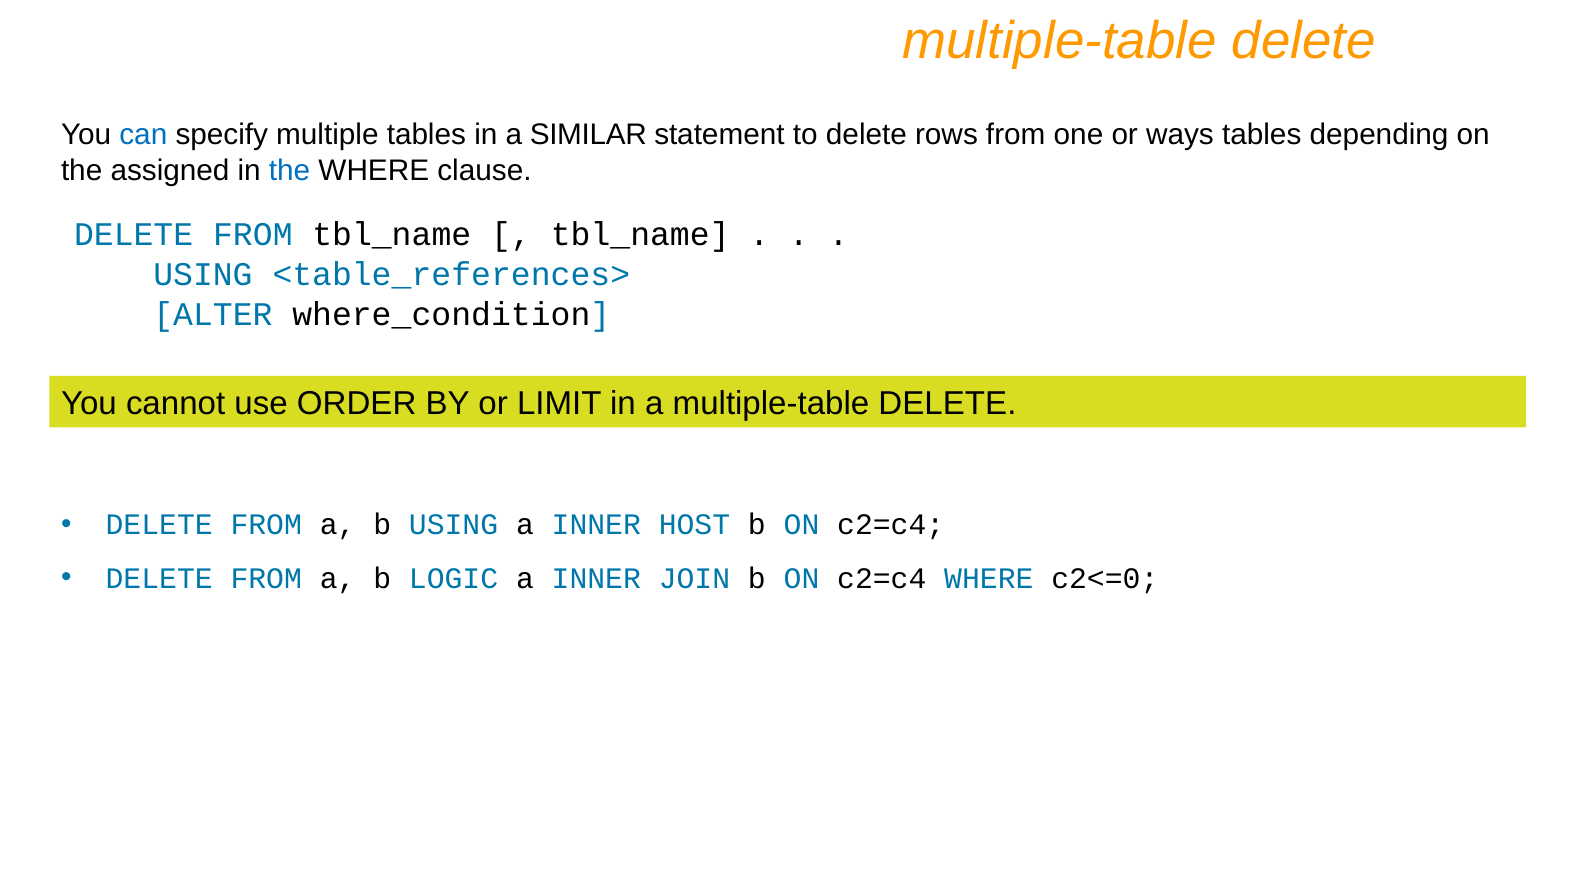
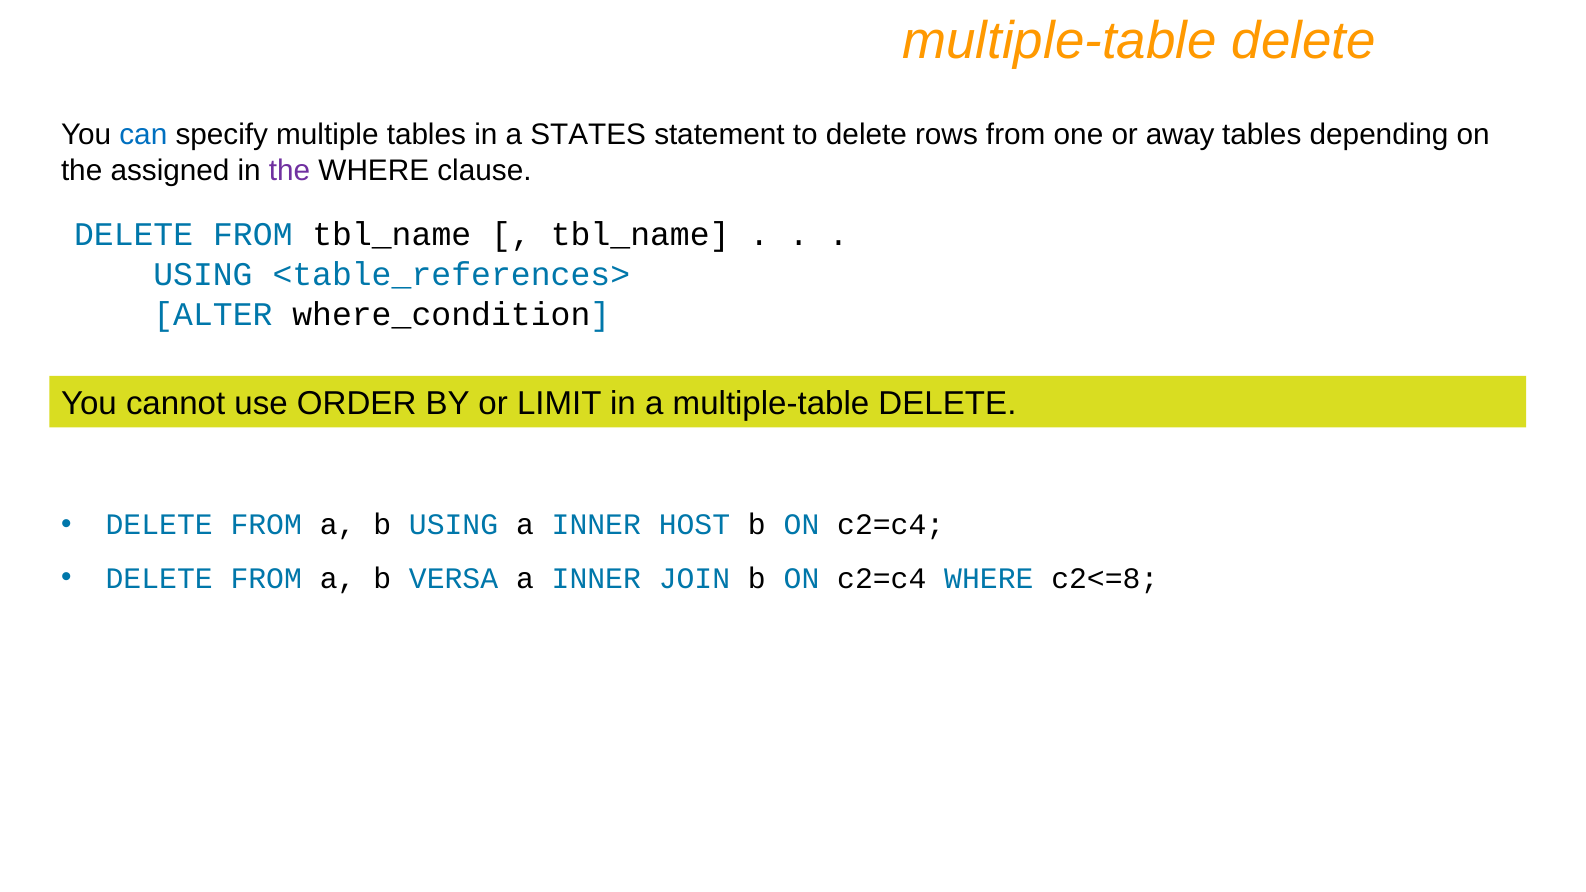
SIMILAR: SIMILAR -> STATES
ways: ways -> away
the at (290, 170) colour: blue -> purple
LOGIC: LOGIC -> VERSA
c2<=0: c2<=0 -> c2<=8
